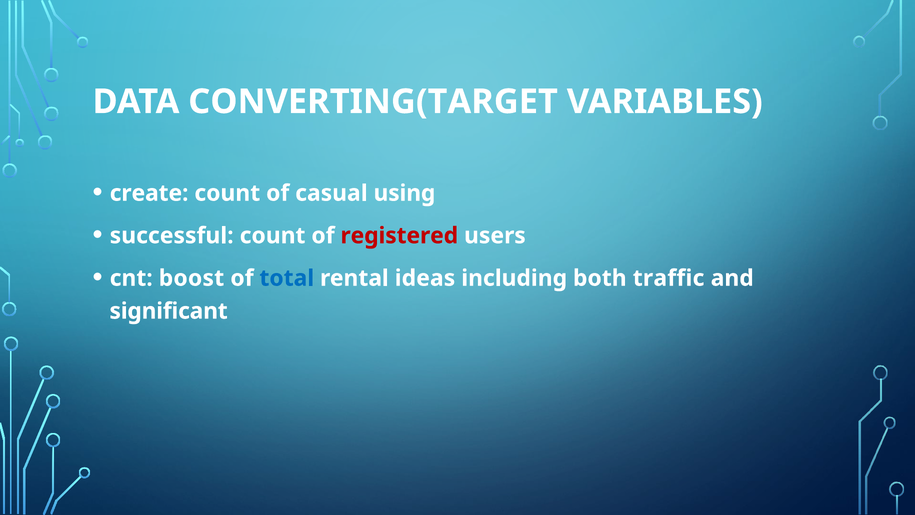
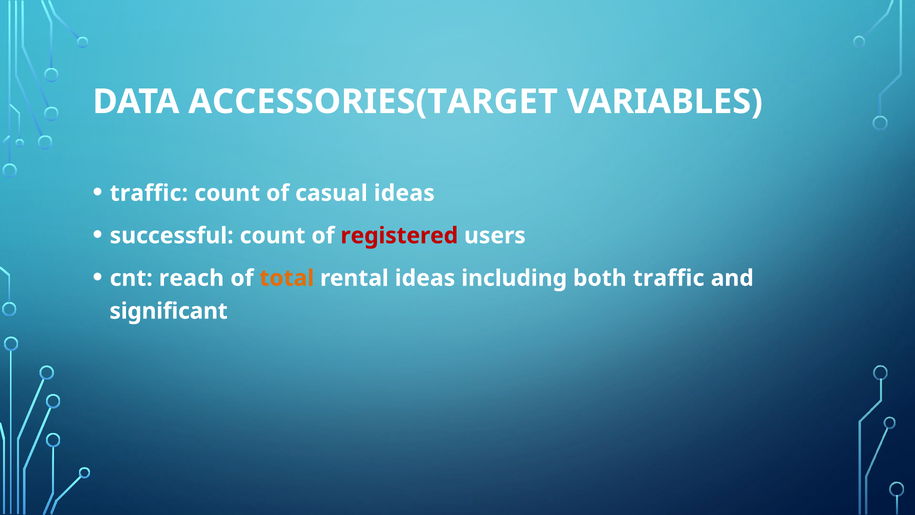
CONVERTING(TARGET: CONVERTING(TARGET -> ACCESSORIES(TARGET
create at (149, 193): create -> traffic
casual using: using -> ideas
boost: boost -> reach
total colour: blue -> orange
